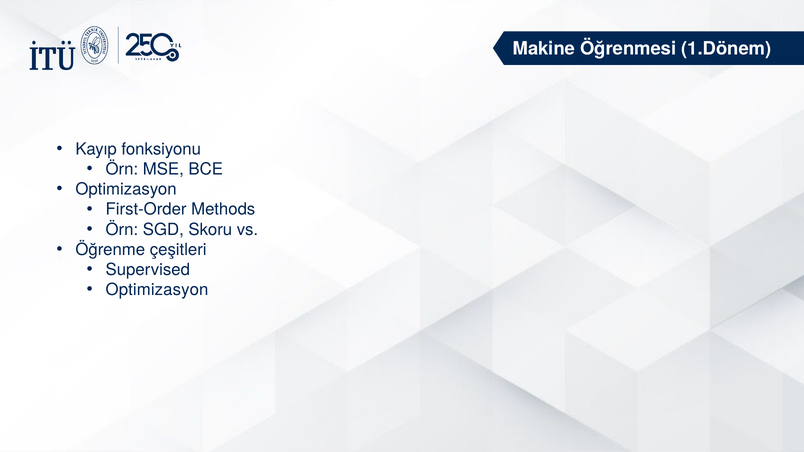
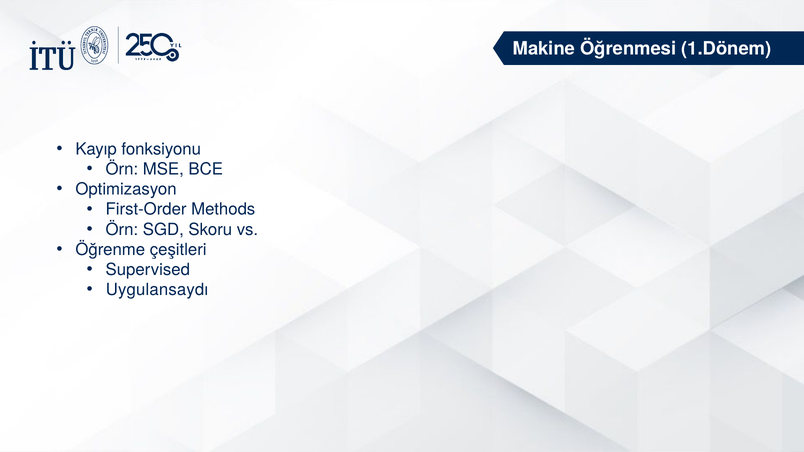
Optimizasyon at (157, 290): Optimizasyon -> Uygulansaydı
